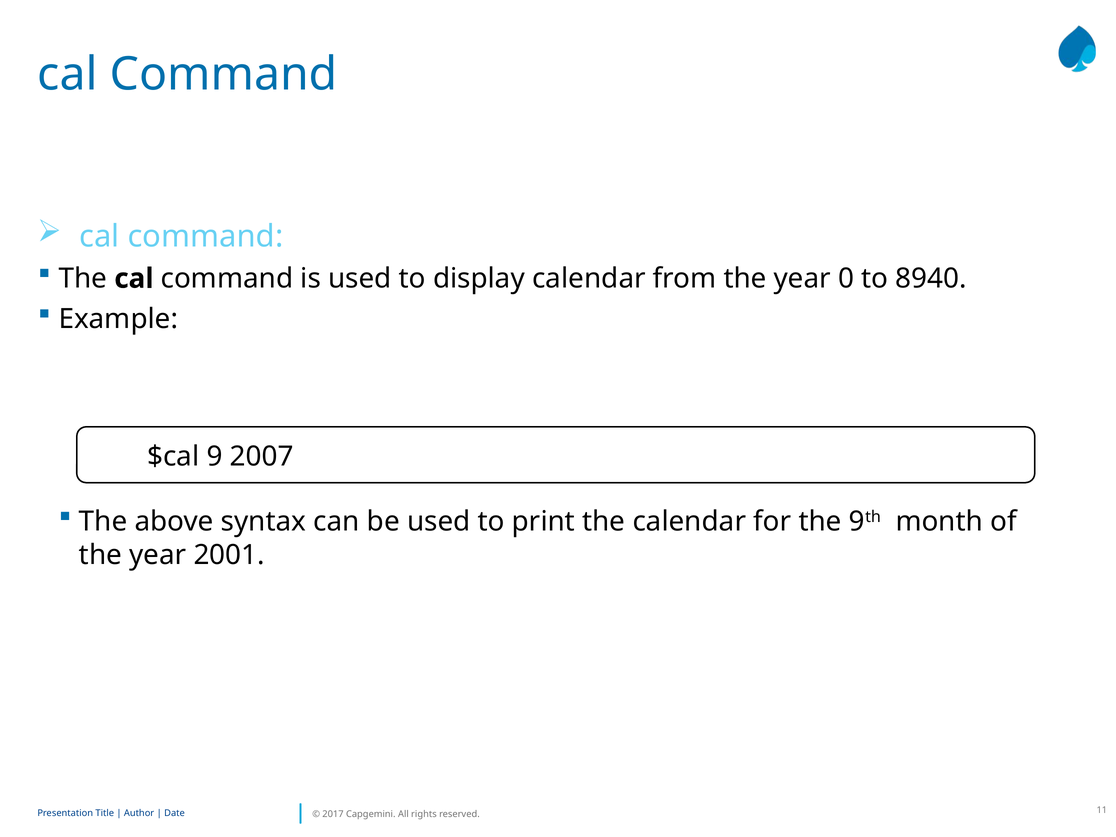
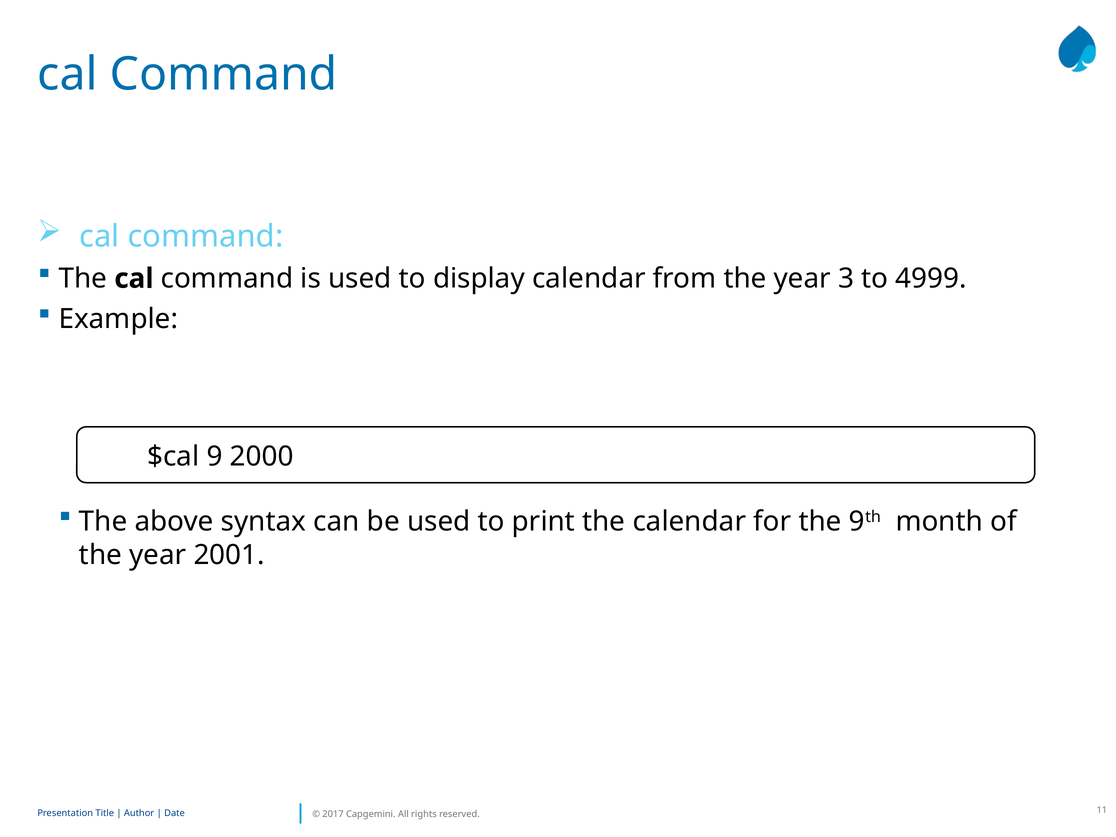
0: 0 -> 3
8940: 8940 -> 4999
2007: 2007 -> 2000
